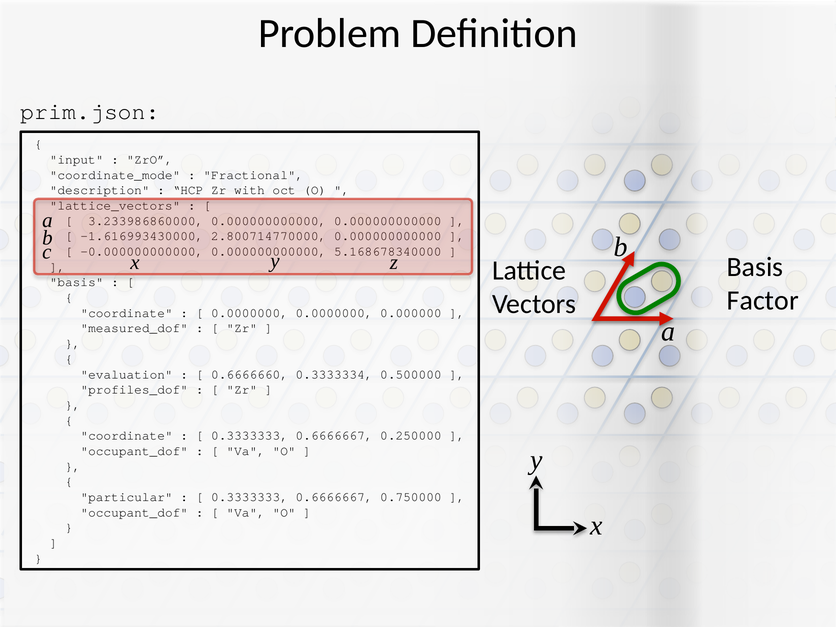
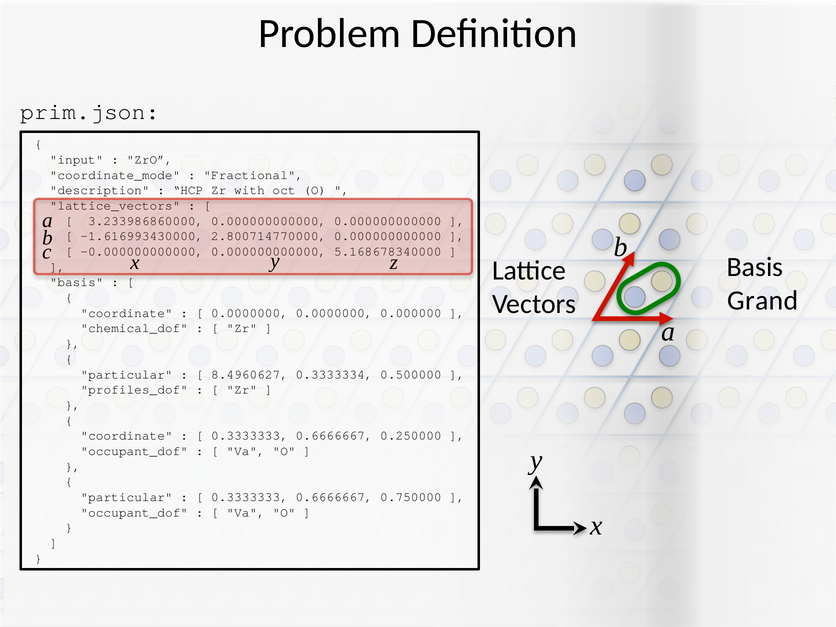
Factor: Factor -> Grand
measured_dof: measured_dof -> chemical_dof
evaluation at (127, 374): evaluation -> particular
0.6666660: 0.6666660 -> 8.4960627
